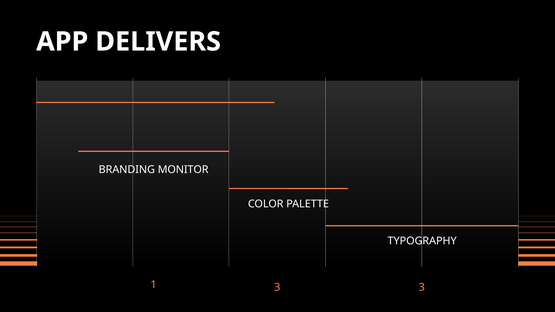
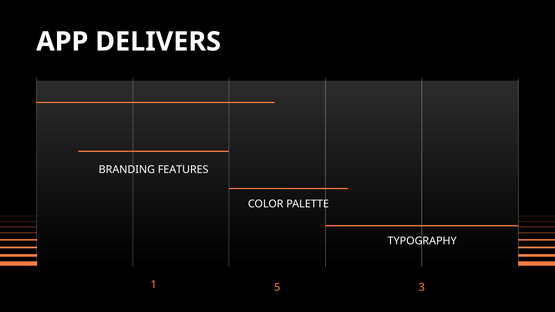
MONITOR: MONITOR -> FEATURES
1 3: 3 -> 5
